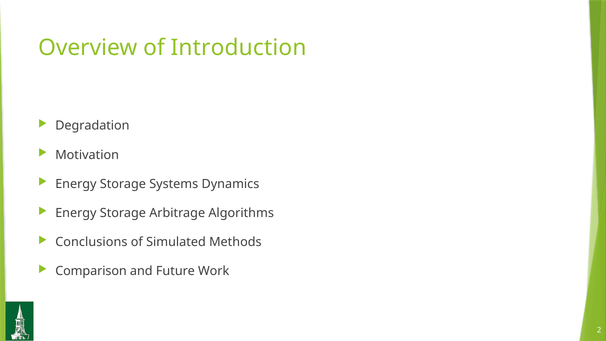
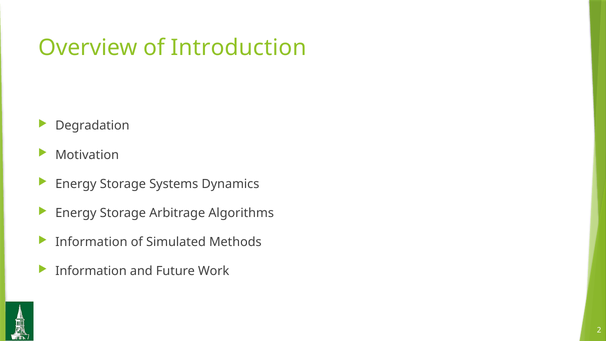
Conclusions at (91, 242): Conclusions -> Information
Comparison at (91, 271): Comparison -> Information
